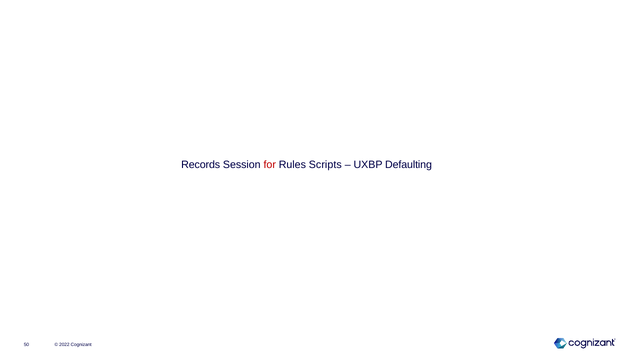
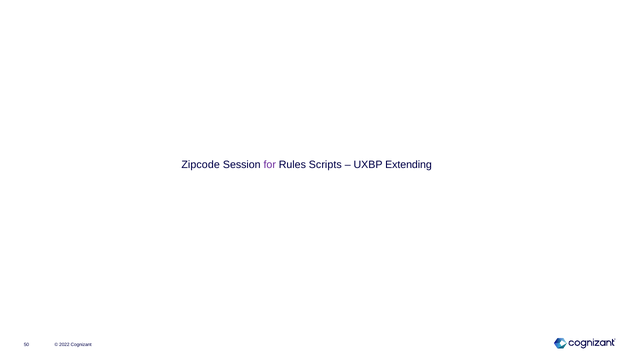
Records: Records -> Zipcode
for colour: red -> purple
Defaulting: Defaulting -> Extending
